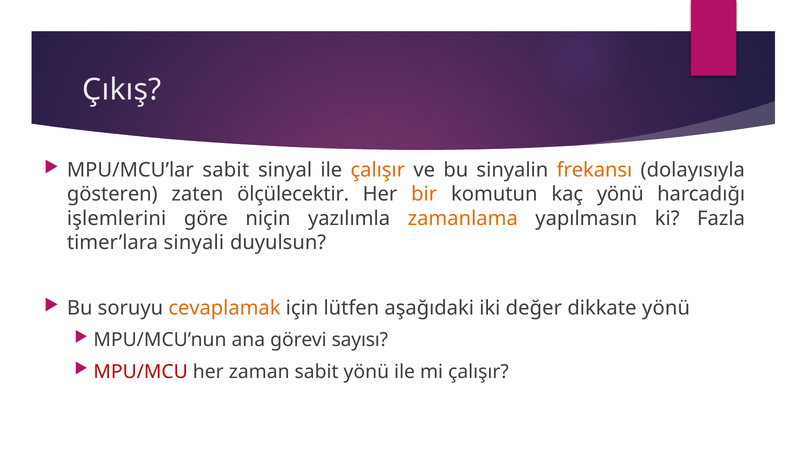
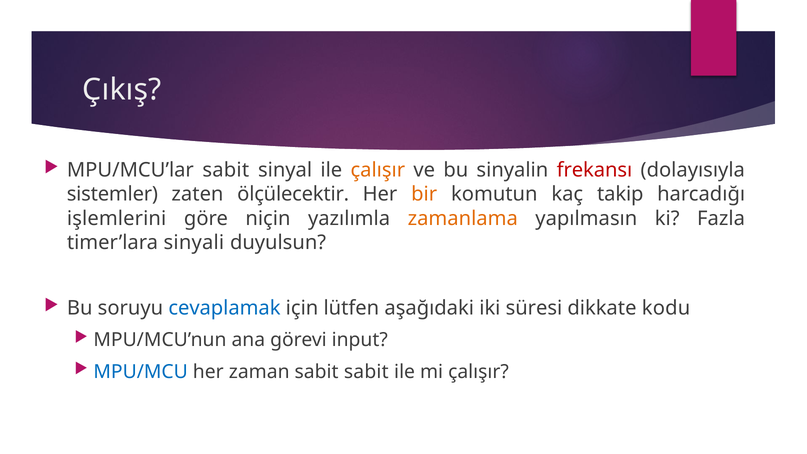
frekansı colour: orange -> red
gösteren: gösteren -> sistemler
kaç yönü: yönü -> takip
cevaplamak colour: orange -> blue
değer: değer -> süresi
dikkate yönü: yönü -> kodu
sayısı: sayısı -> input
MPU/MCU colour: red -> blue
sabit yönü: yönü -> sabit
